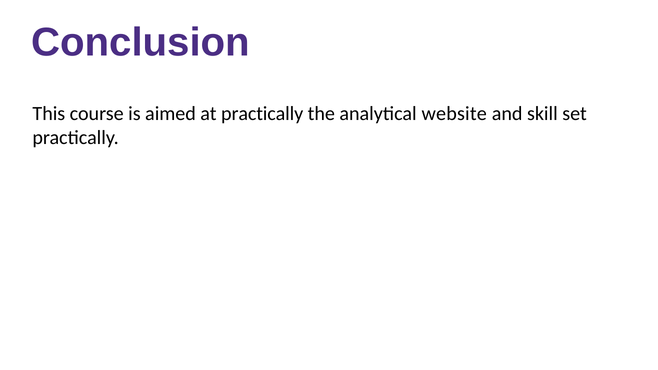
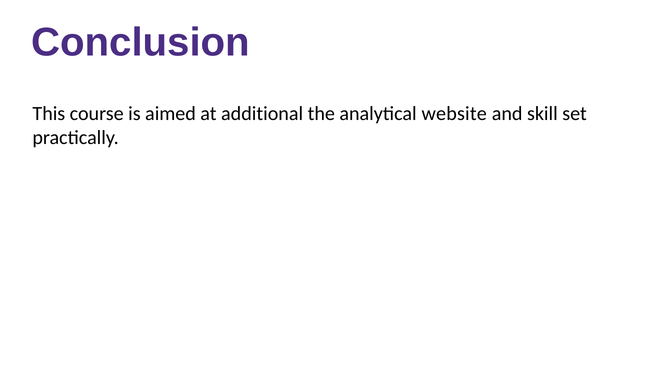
at practically: practically -> additional
